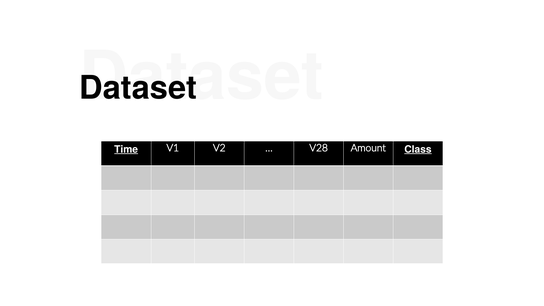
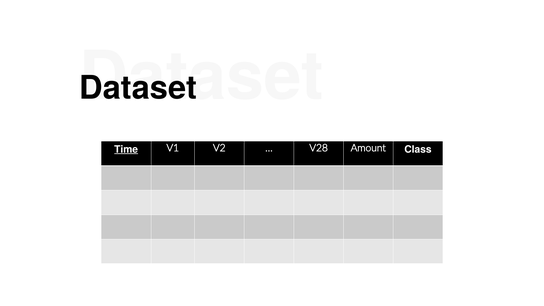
Class underline: present -> none
